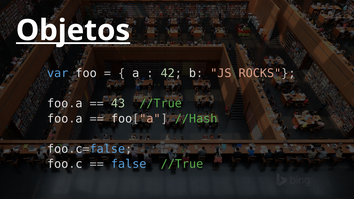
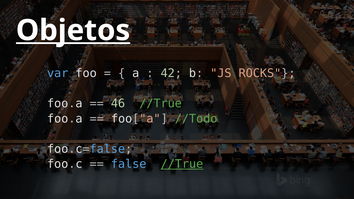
43: 43 -> 46
//Hash: //Hash -> //Todo
//True at (182, 164) underline: none -> present
